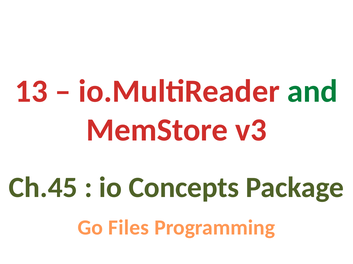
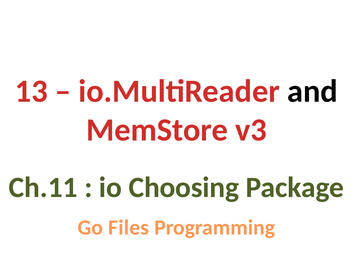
and colour: green -> black
Ch.45: Ch.45 -> Ch.11
Concepts: Concepts -> Choosing
